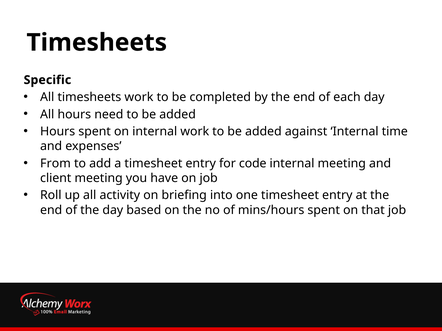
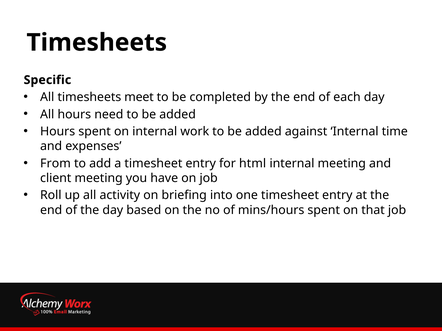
timesheets work: work -> meet
code: code -> html
